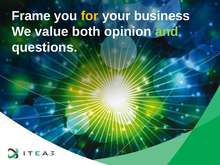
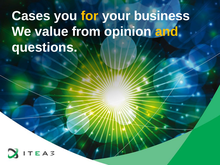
Frame: Frame -> Cases
both: both -> from
and colour: light green -> yellow
